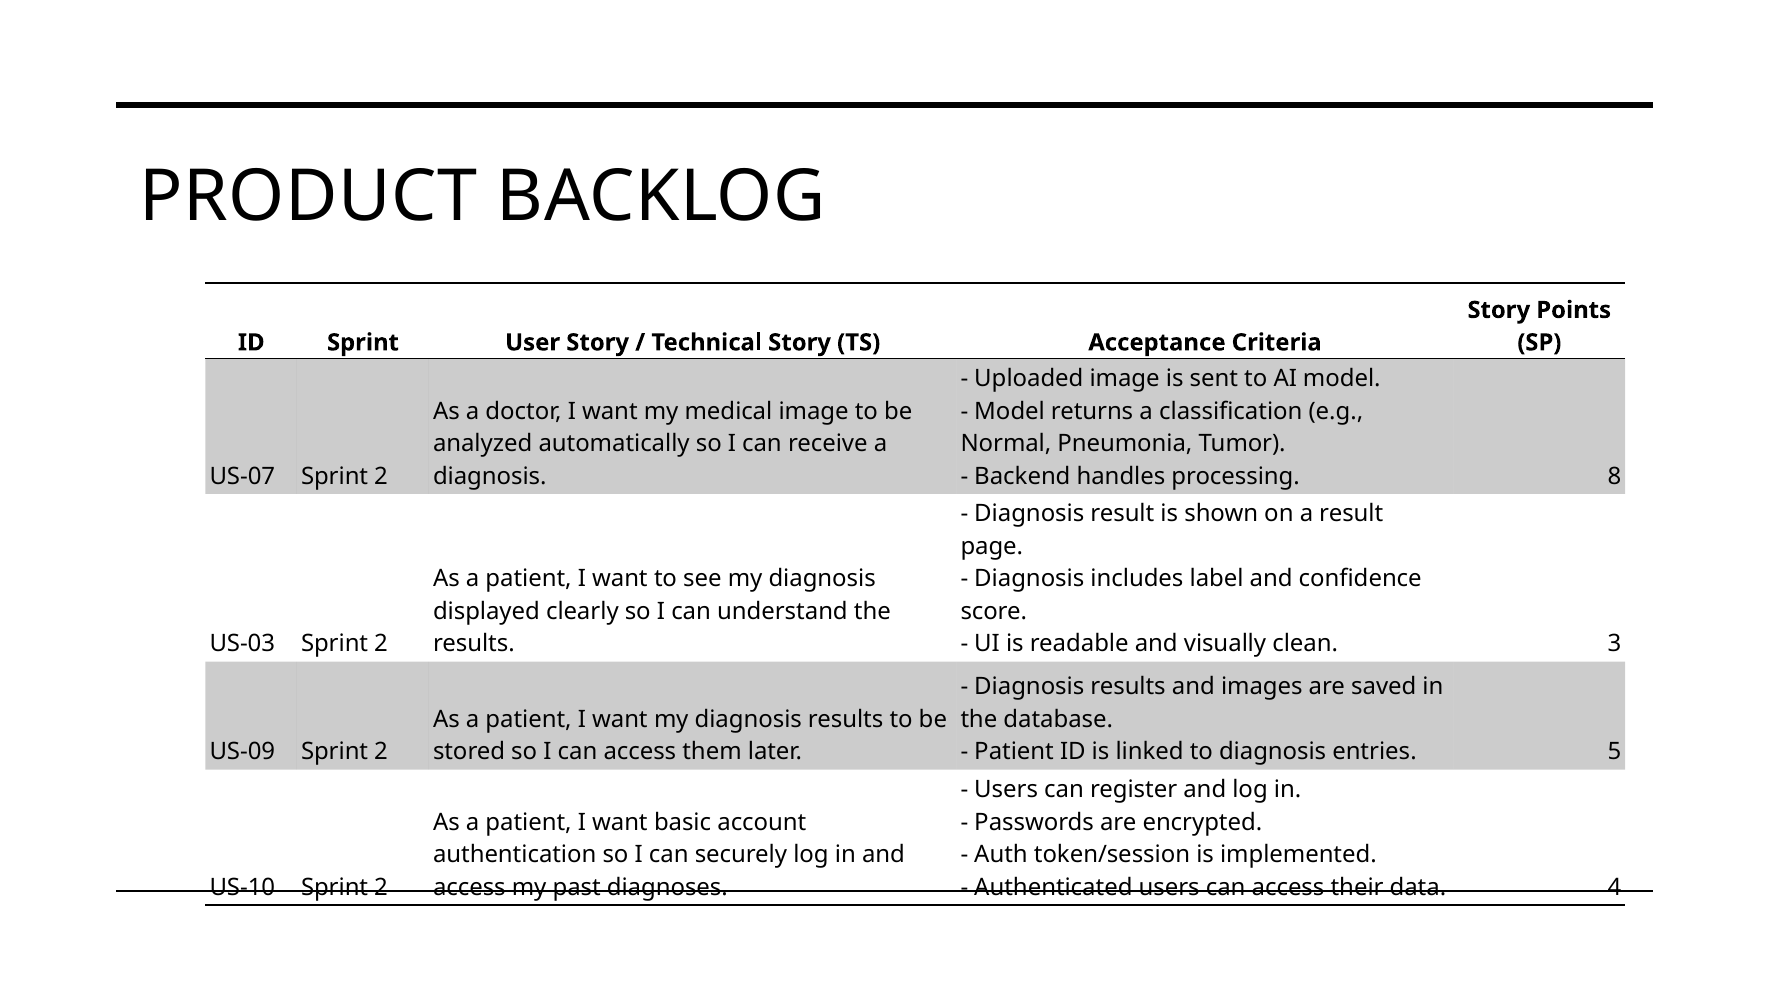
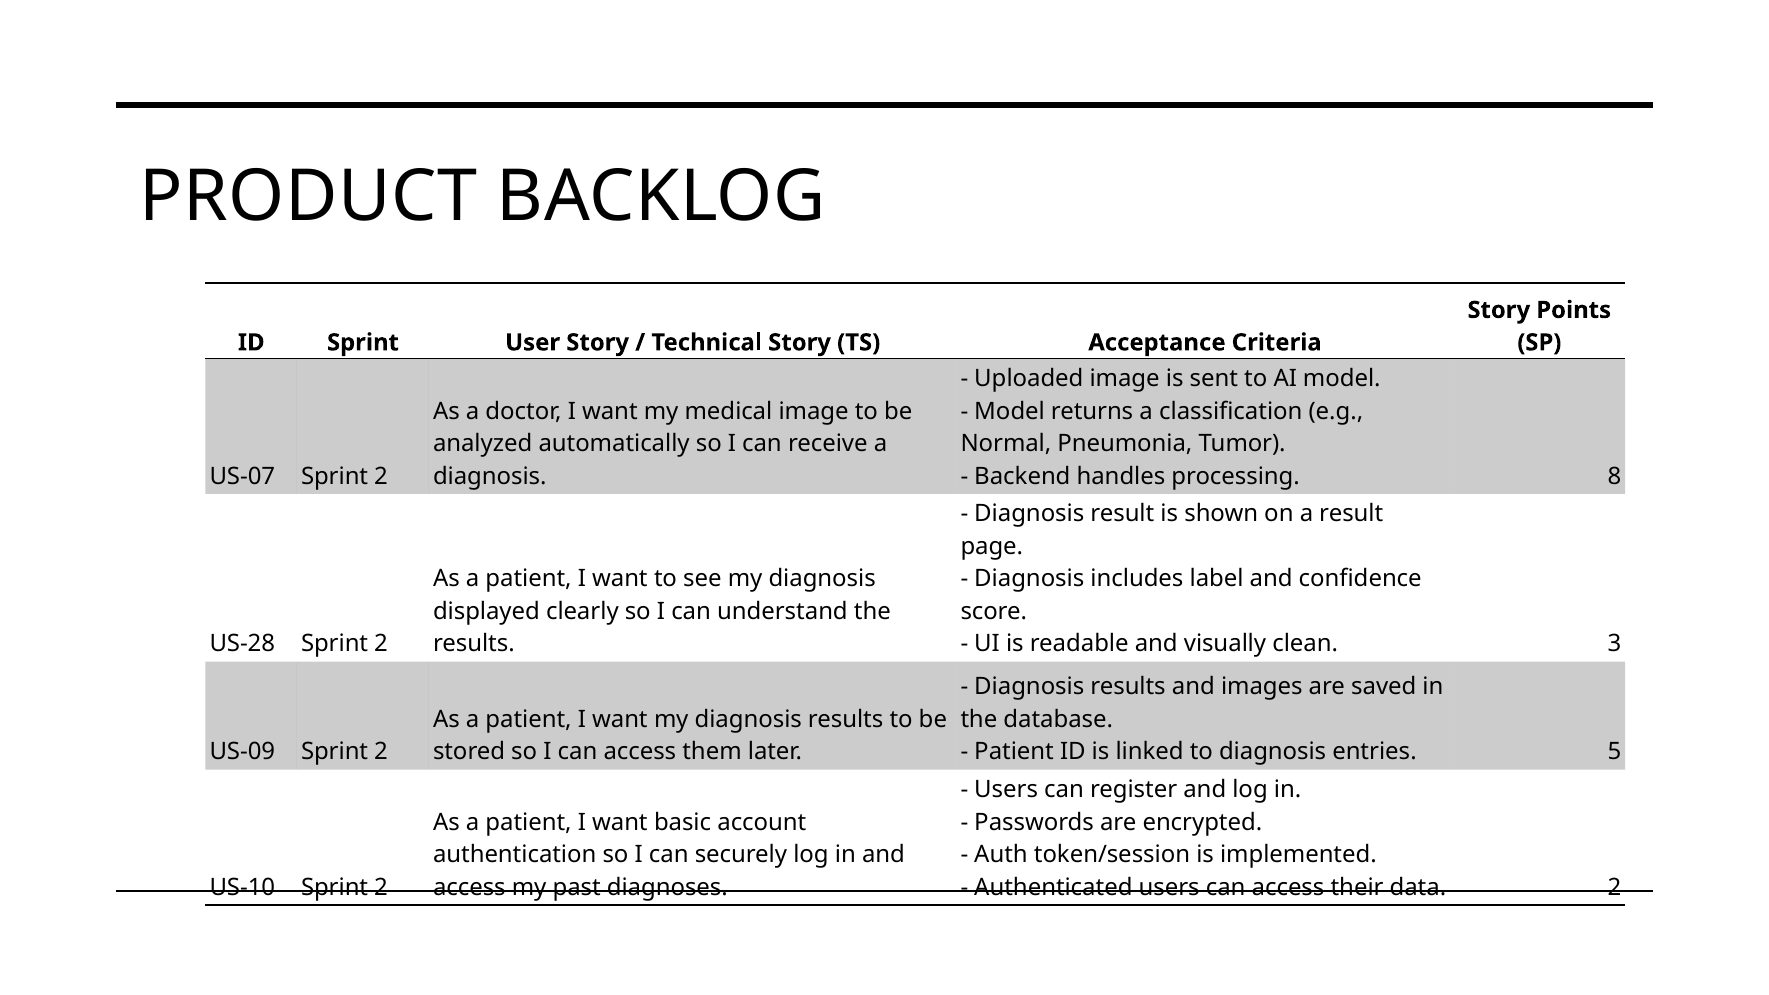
US-03: US-03 -> US-28
data 4: 4 -> 2
